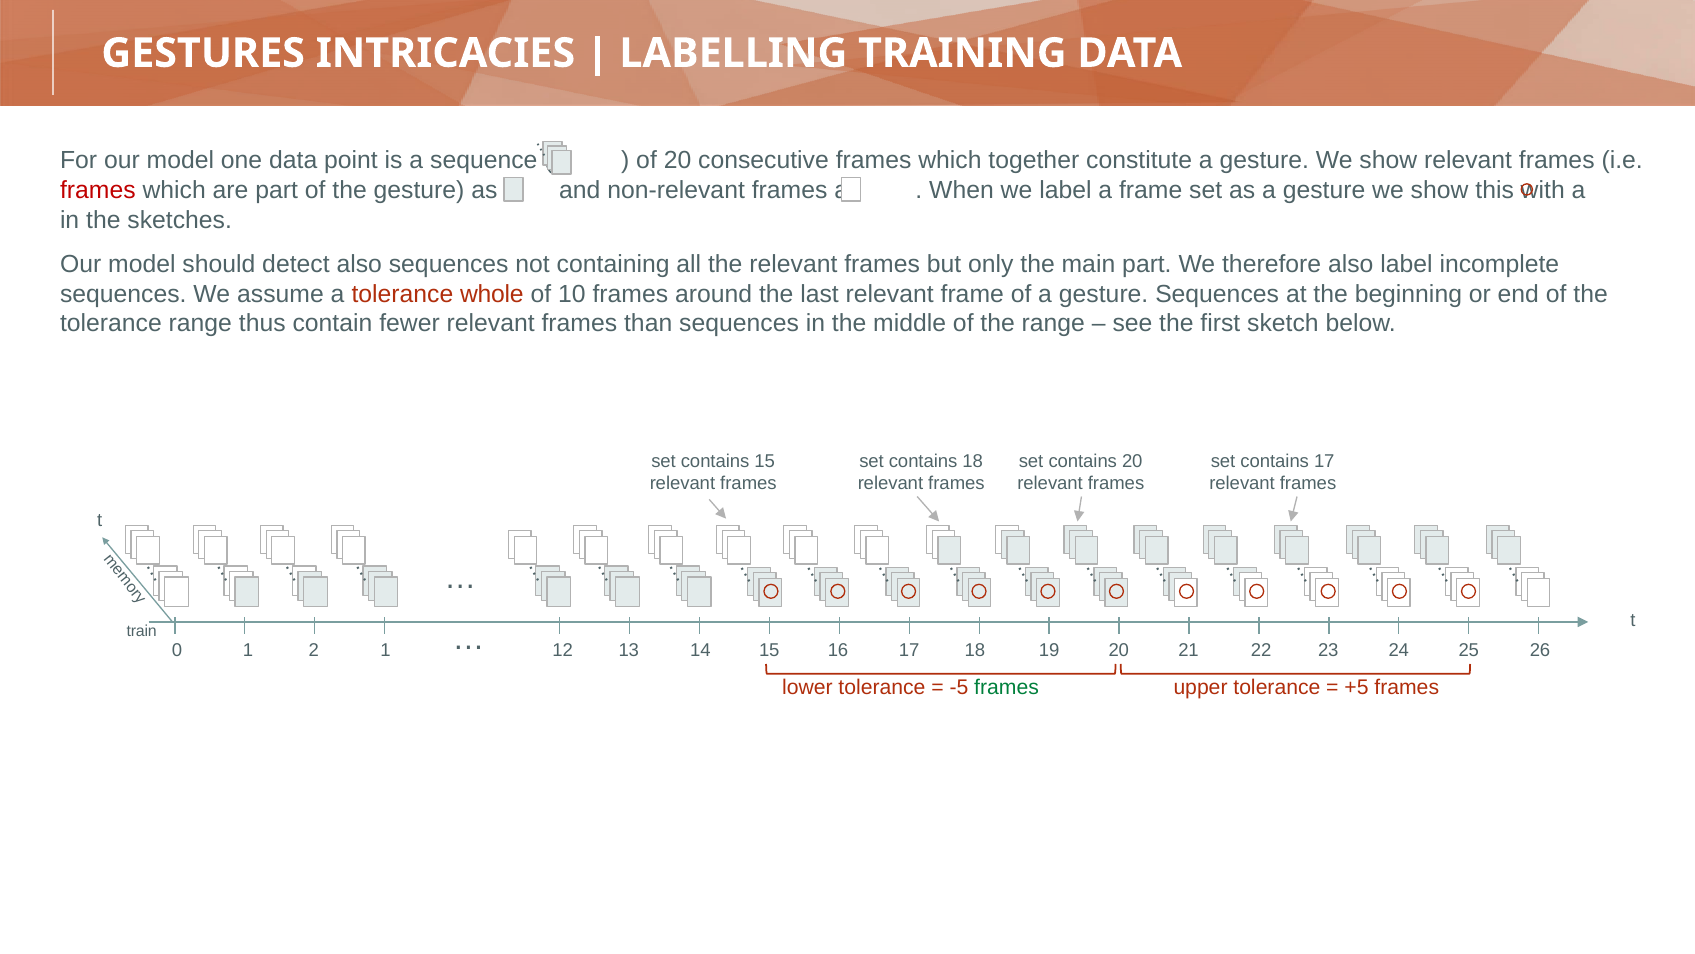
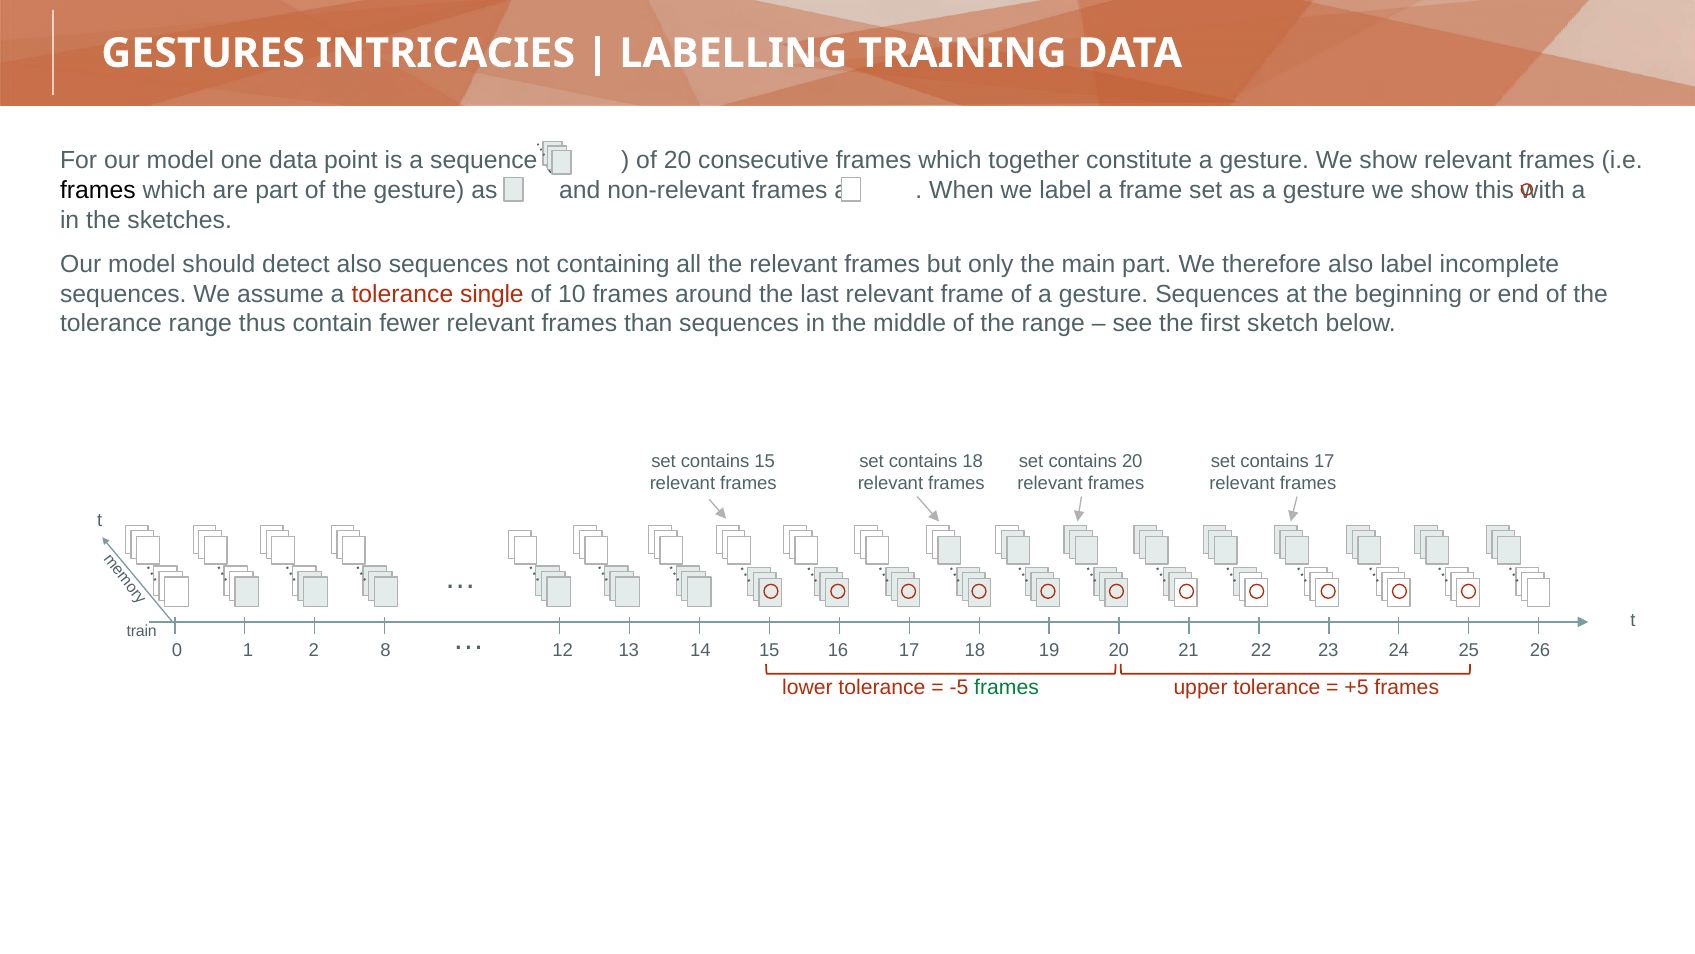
frames at (98, 190) colour: red -> black
whole: whole -> single
2 1: 1 -> 8
